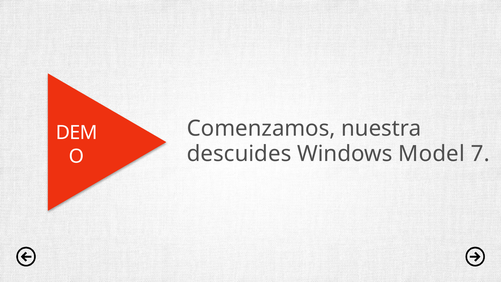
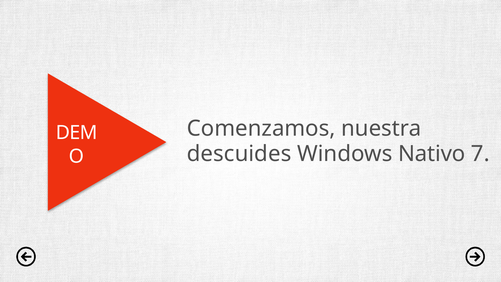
Model: Model -> Nativo
